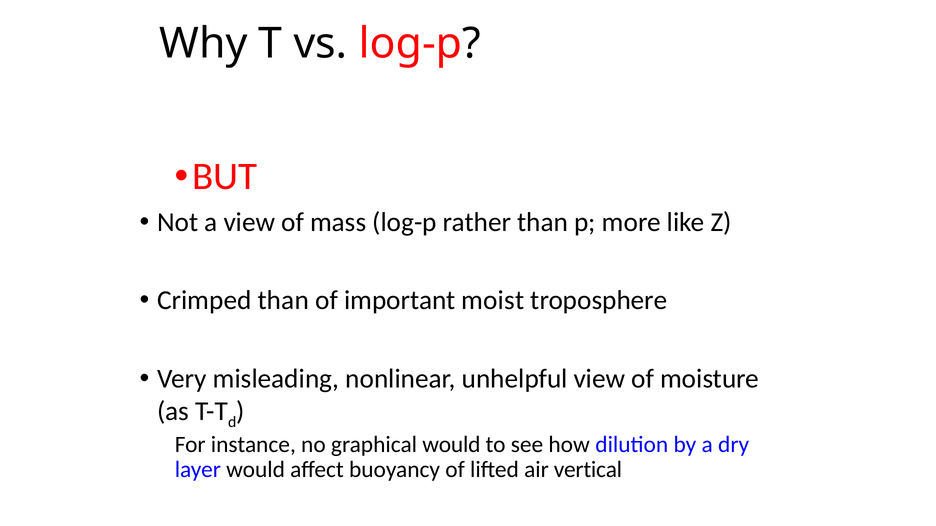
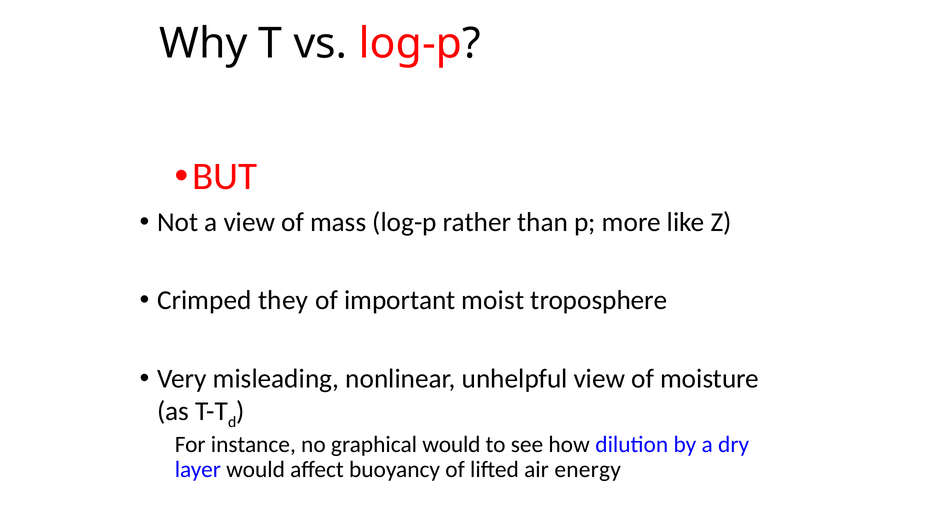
Crimped than: than -> they
vertical: vertical -> energy
